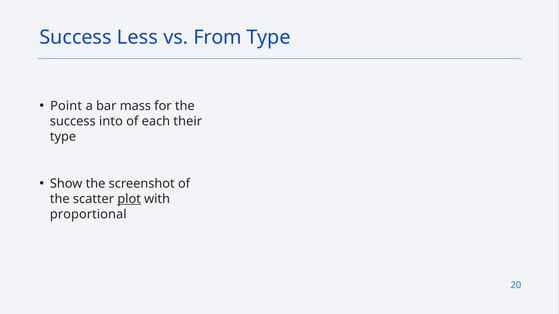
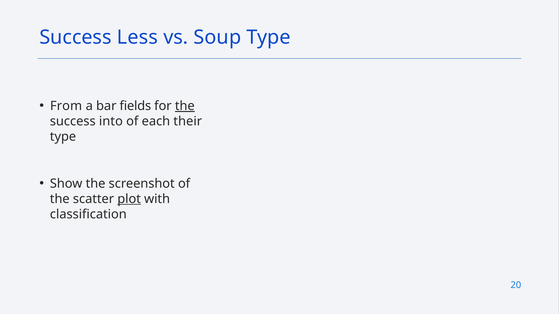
From: From -> Soup
Point: Point -> From
mass: mass -> fields
the at (185, 106) underline: none -> present
proportional: proportional -> classification
